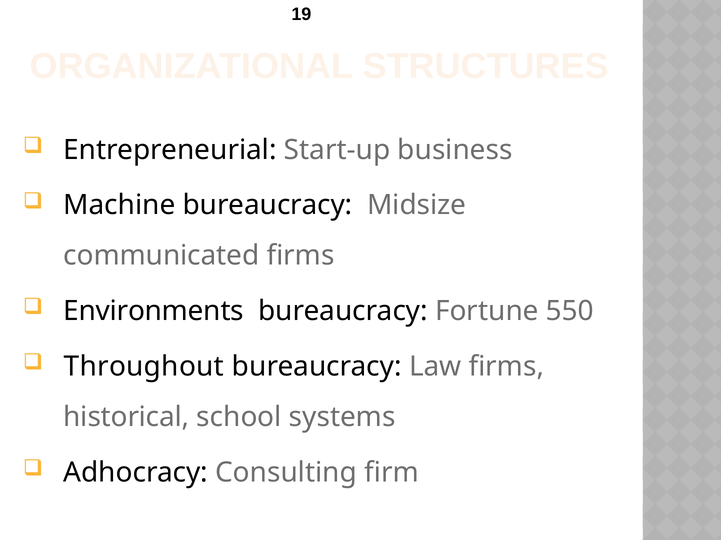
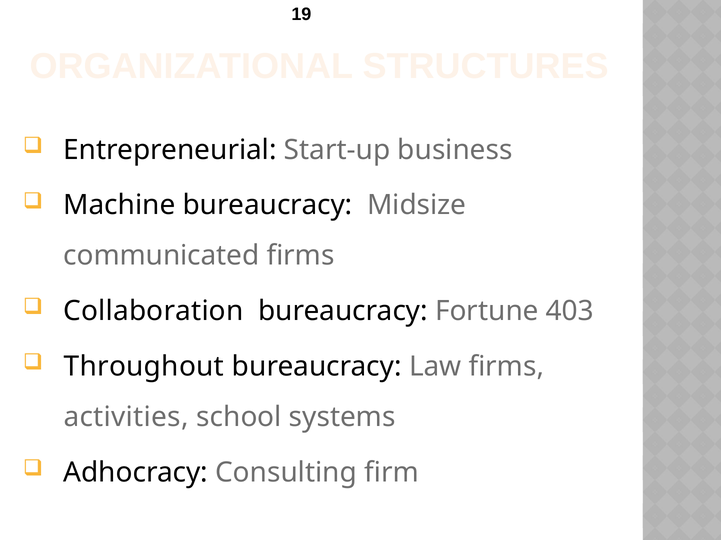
Environments: Environments -> Collaboration
550: 550 -> 403
historical: historical -> activities
